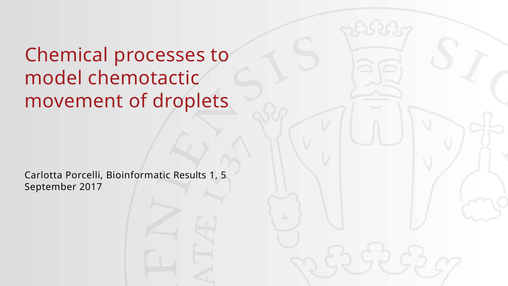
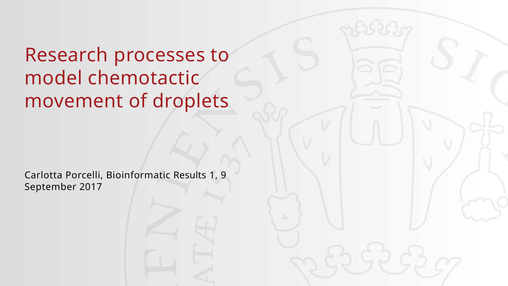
Chemical: Chemical -> Research
5: 5 -> 9
